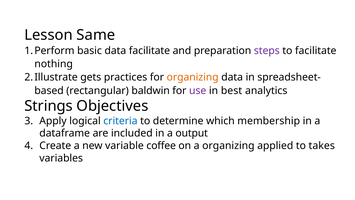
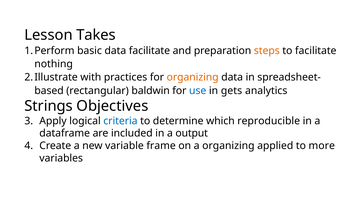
Same: Same -> Takes
steps colour: purple -> orange
gets: gets -> with
use colour: purple -> blue
best: best -> gets
membership: membership -> reproducible
coffee: coffee -> frame
takes: takes -> more
